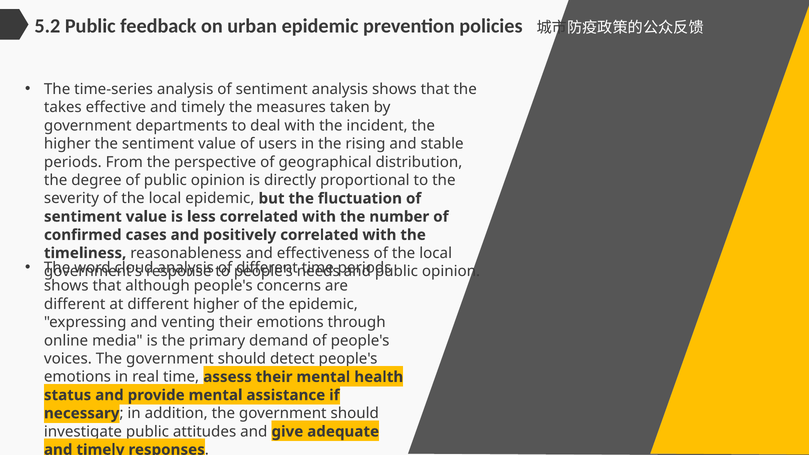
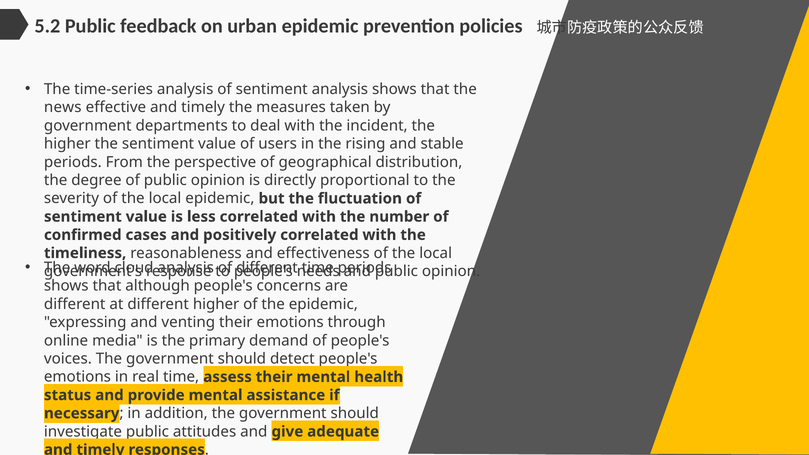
takes: takes -> news
